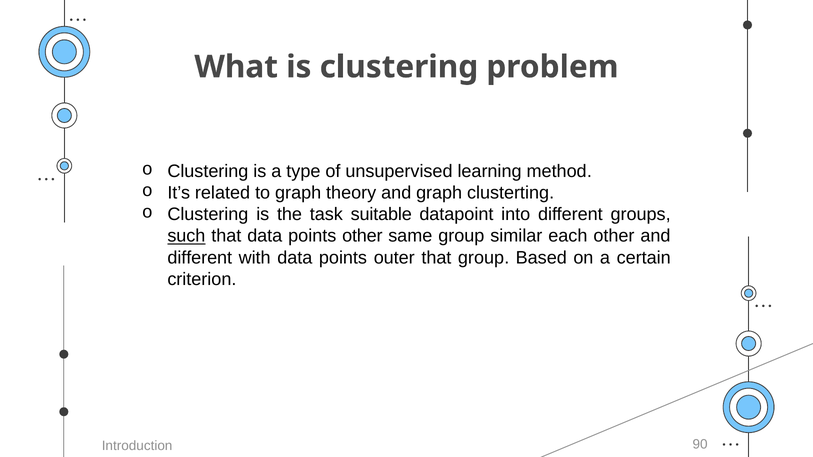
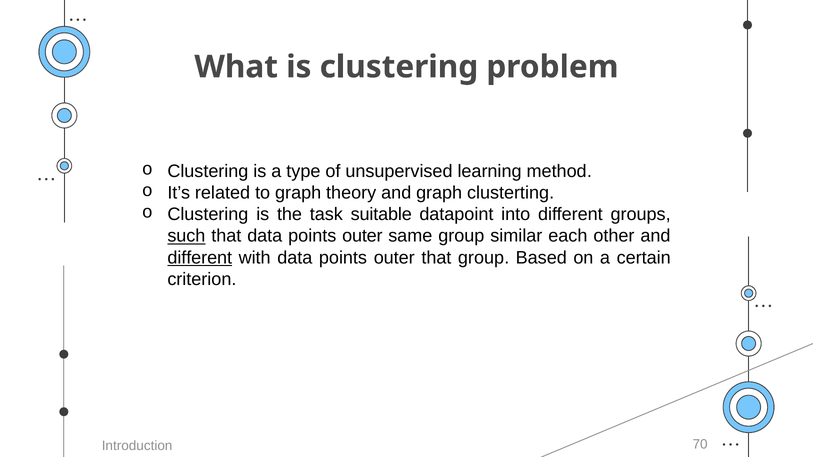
that data points other: other -> outer
different at (200, 258) underline: none -> present
90: 90 -> 70
